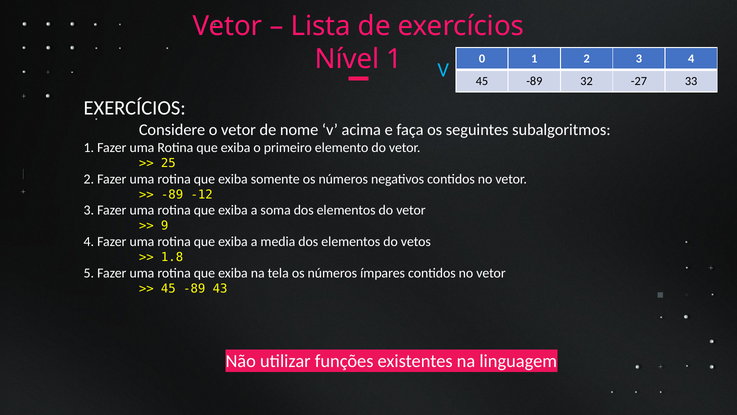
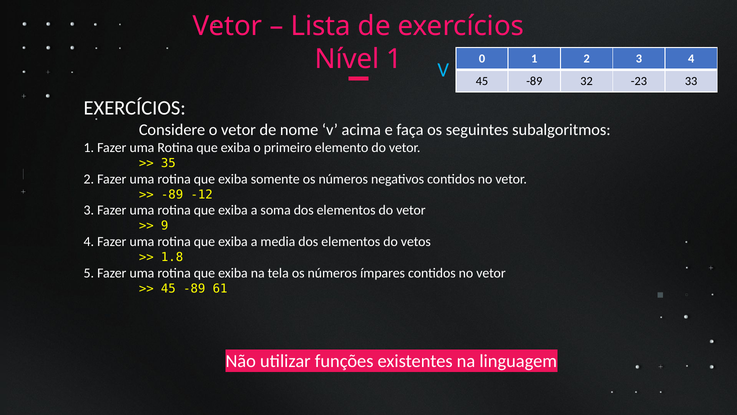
-27: -27 -> -23
25: 25 -> 35
43: 43 -> 61
